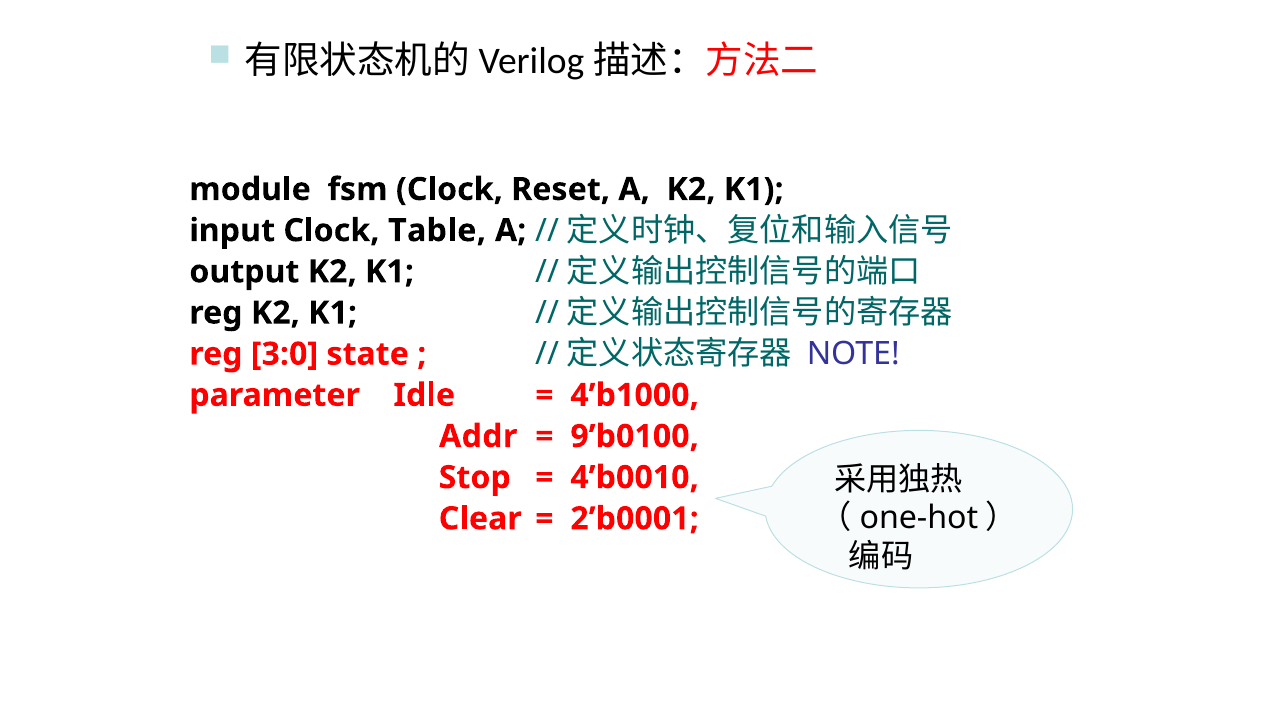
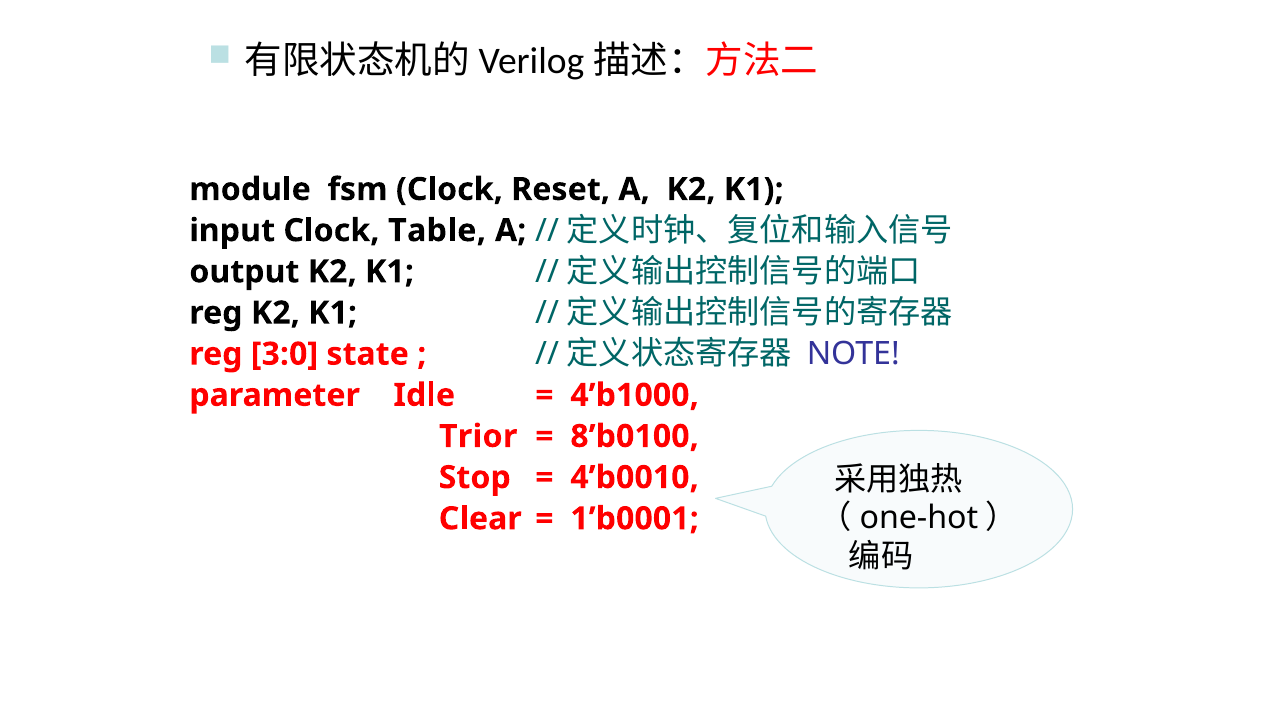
Addr: Addr -> Trior
9’b0100: 9’b0100 -> 8’b0100
2’b0001: 2’b0001 -> 1’b0001
